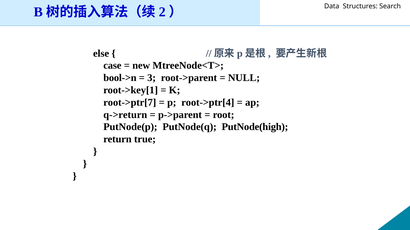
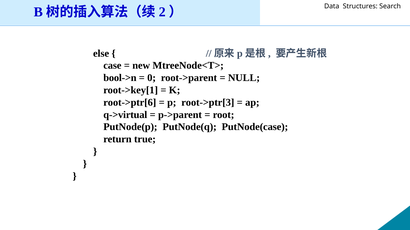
3: 3 -> 0
root->ptr[7: root->ptr[7 -> root->ptr[6
root->ptr[4: root->ptr[4 -> root->ptr[3
q->return: q->return -> q->virtual
PutNode(high: PutNode(high -> PutNode(case
